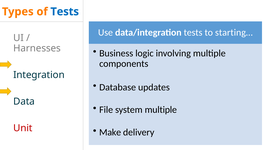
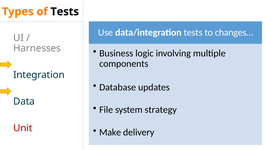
Tests at (65, 12) colour: blue -> black
starting…: starting… -> changes…
system multiple: multiple -> strategy
